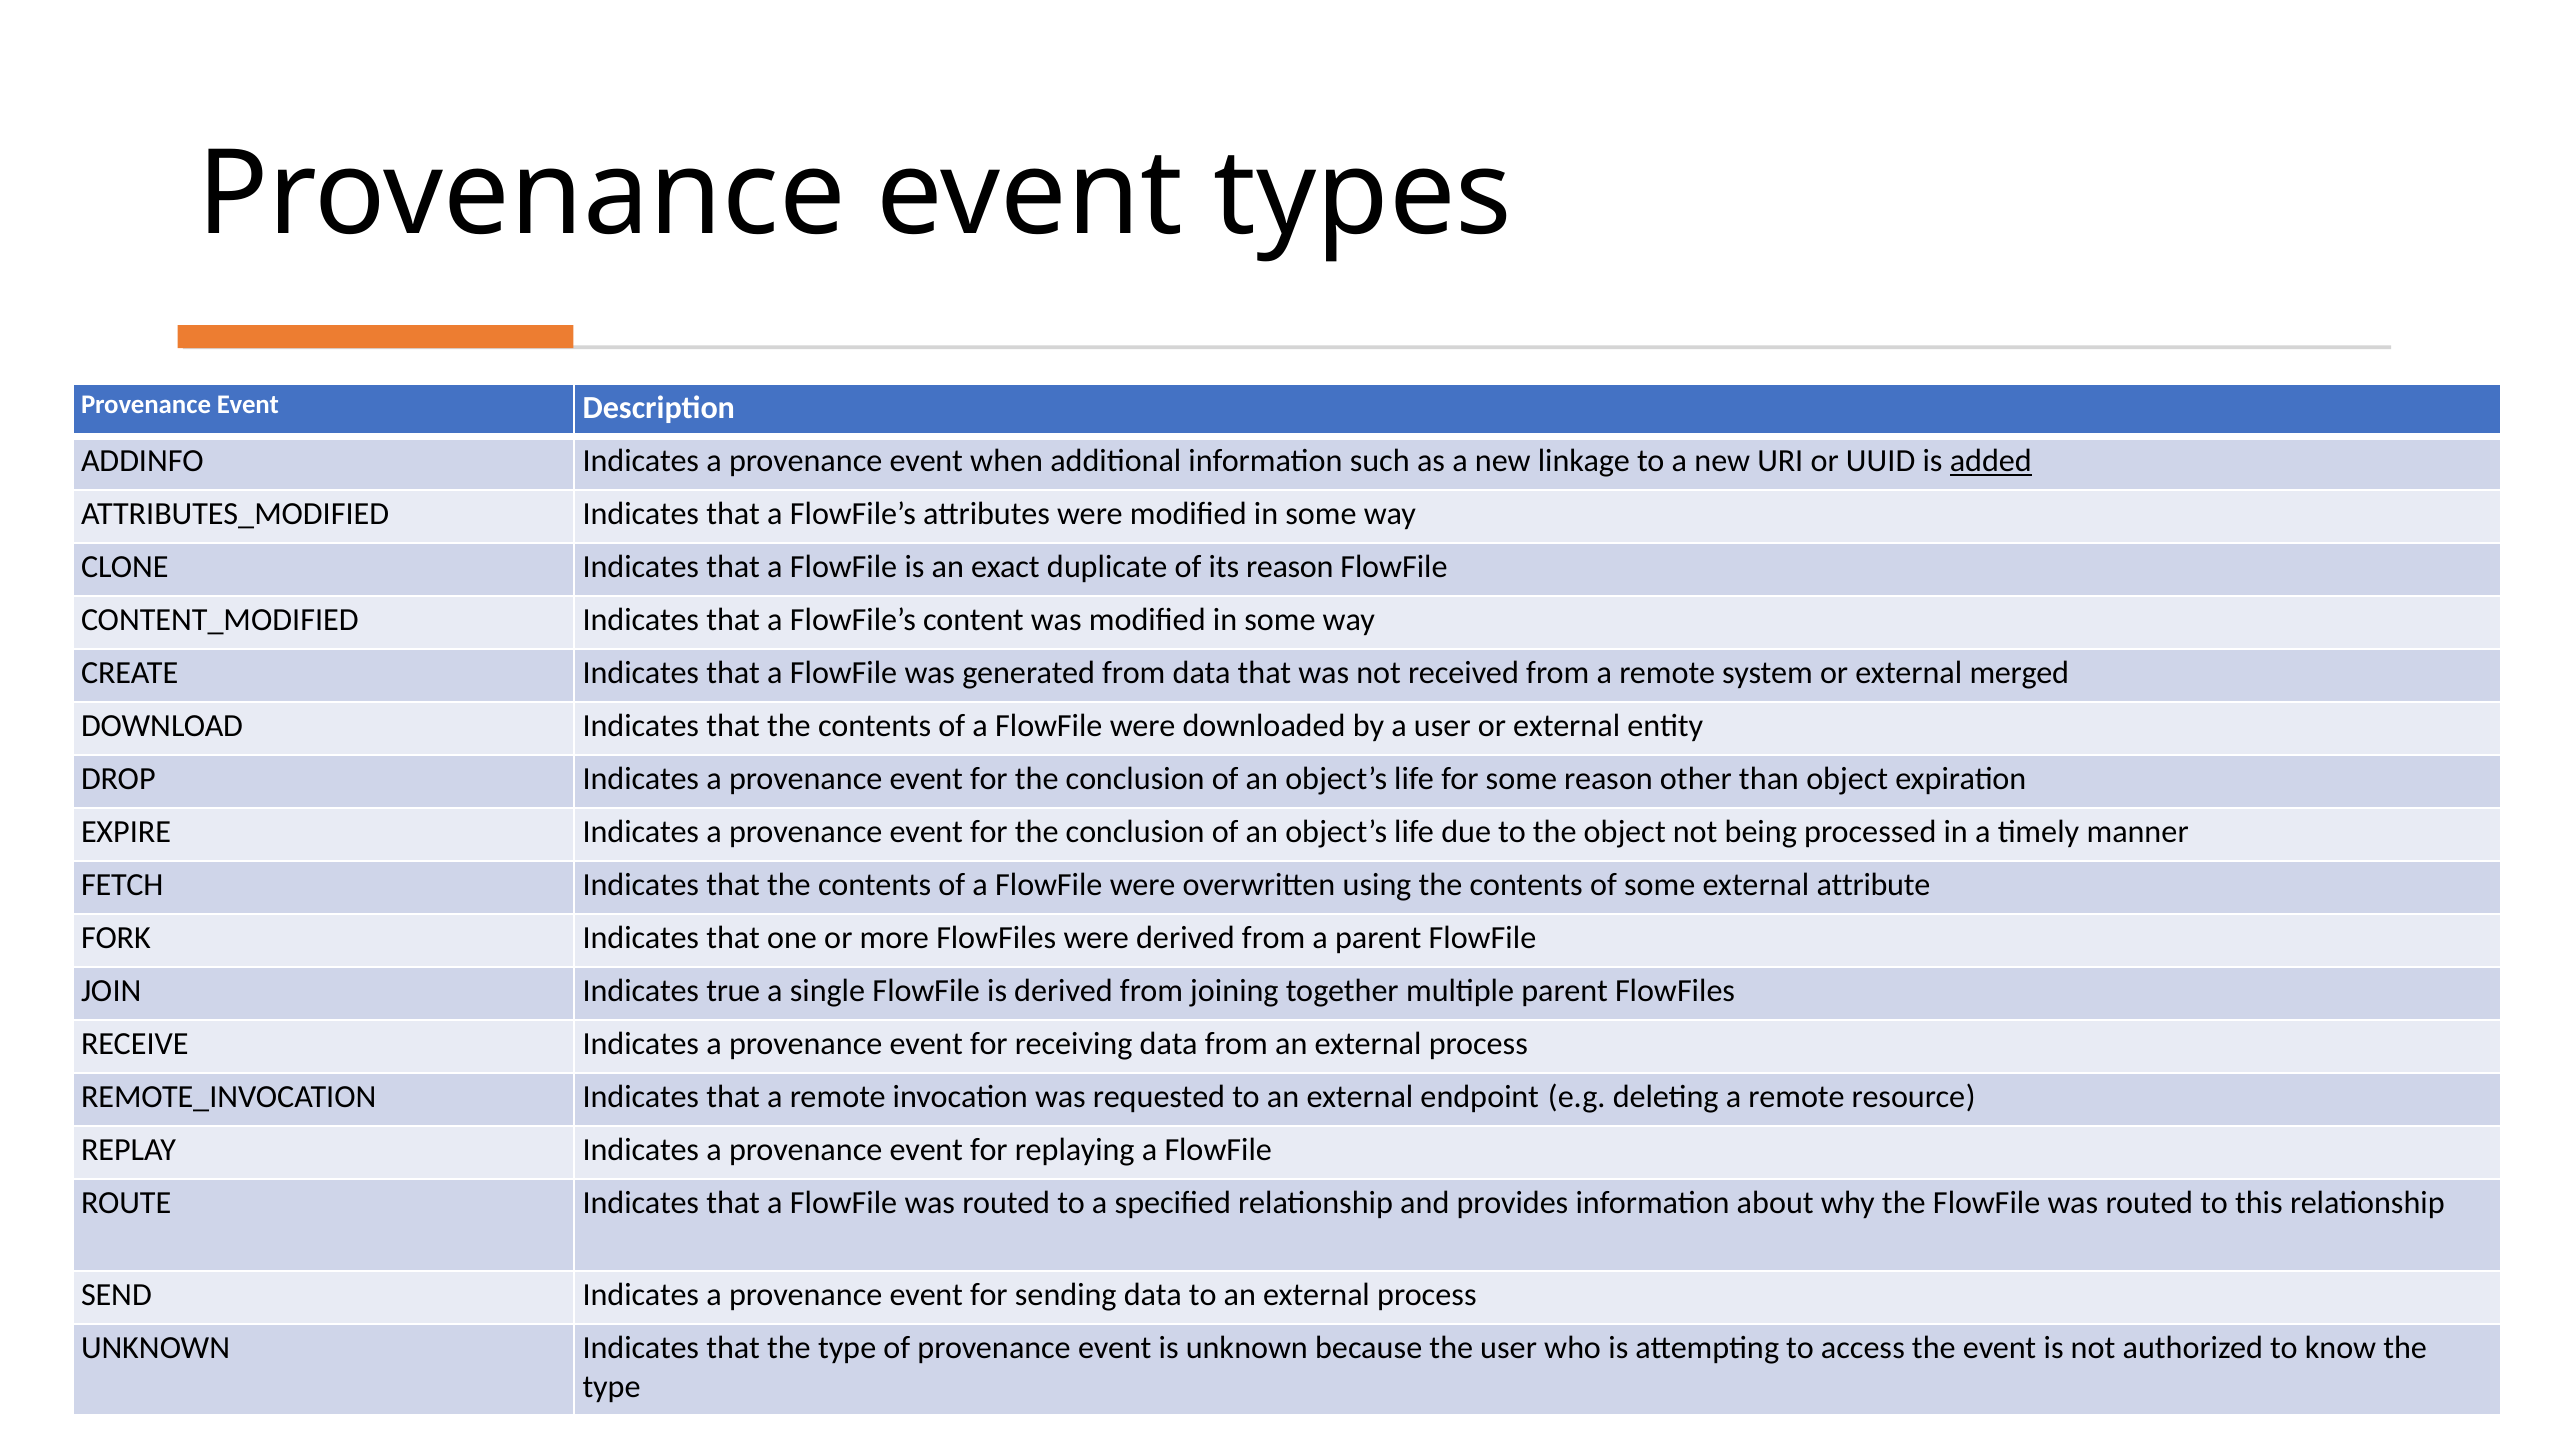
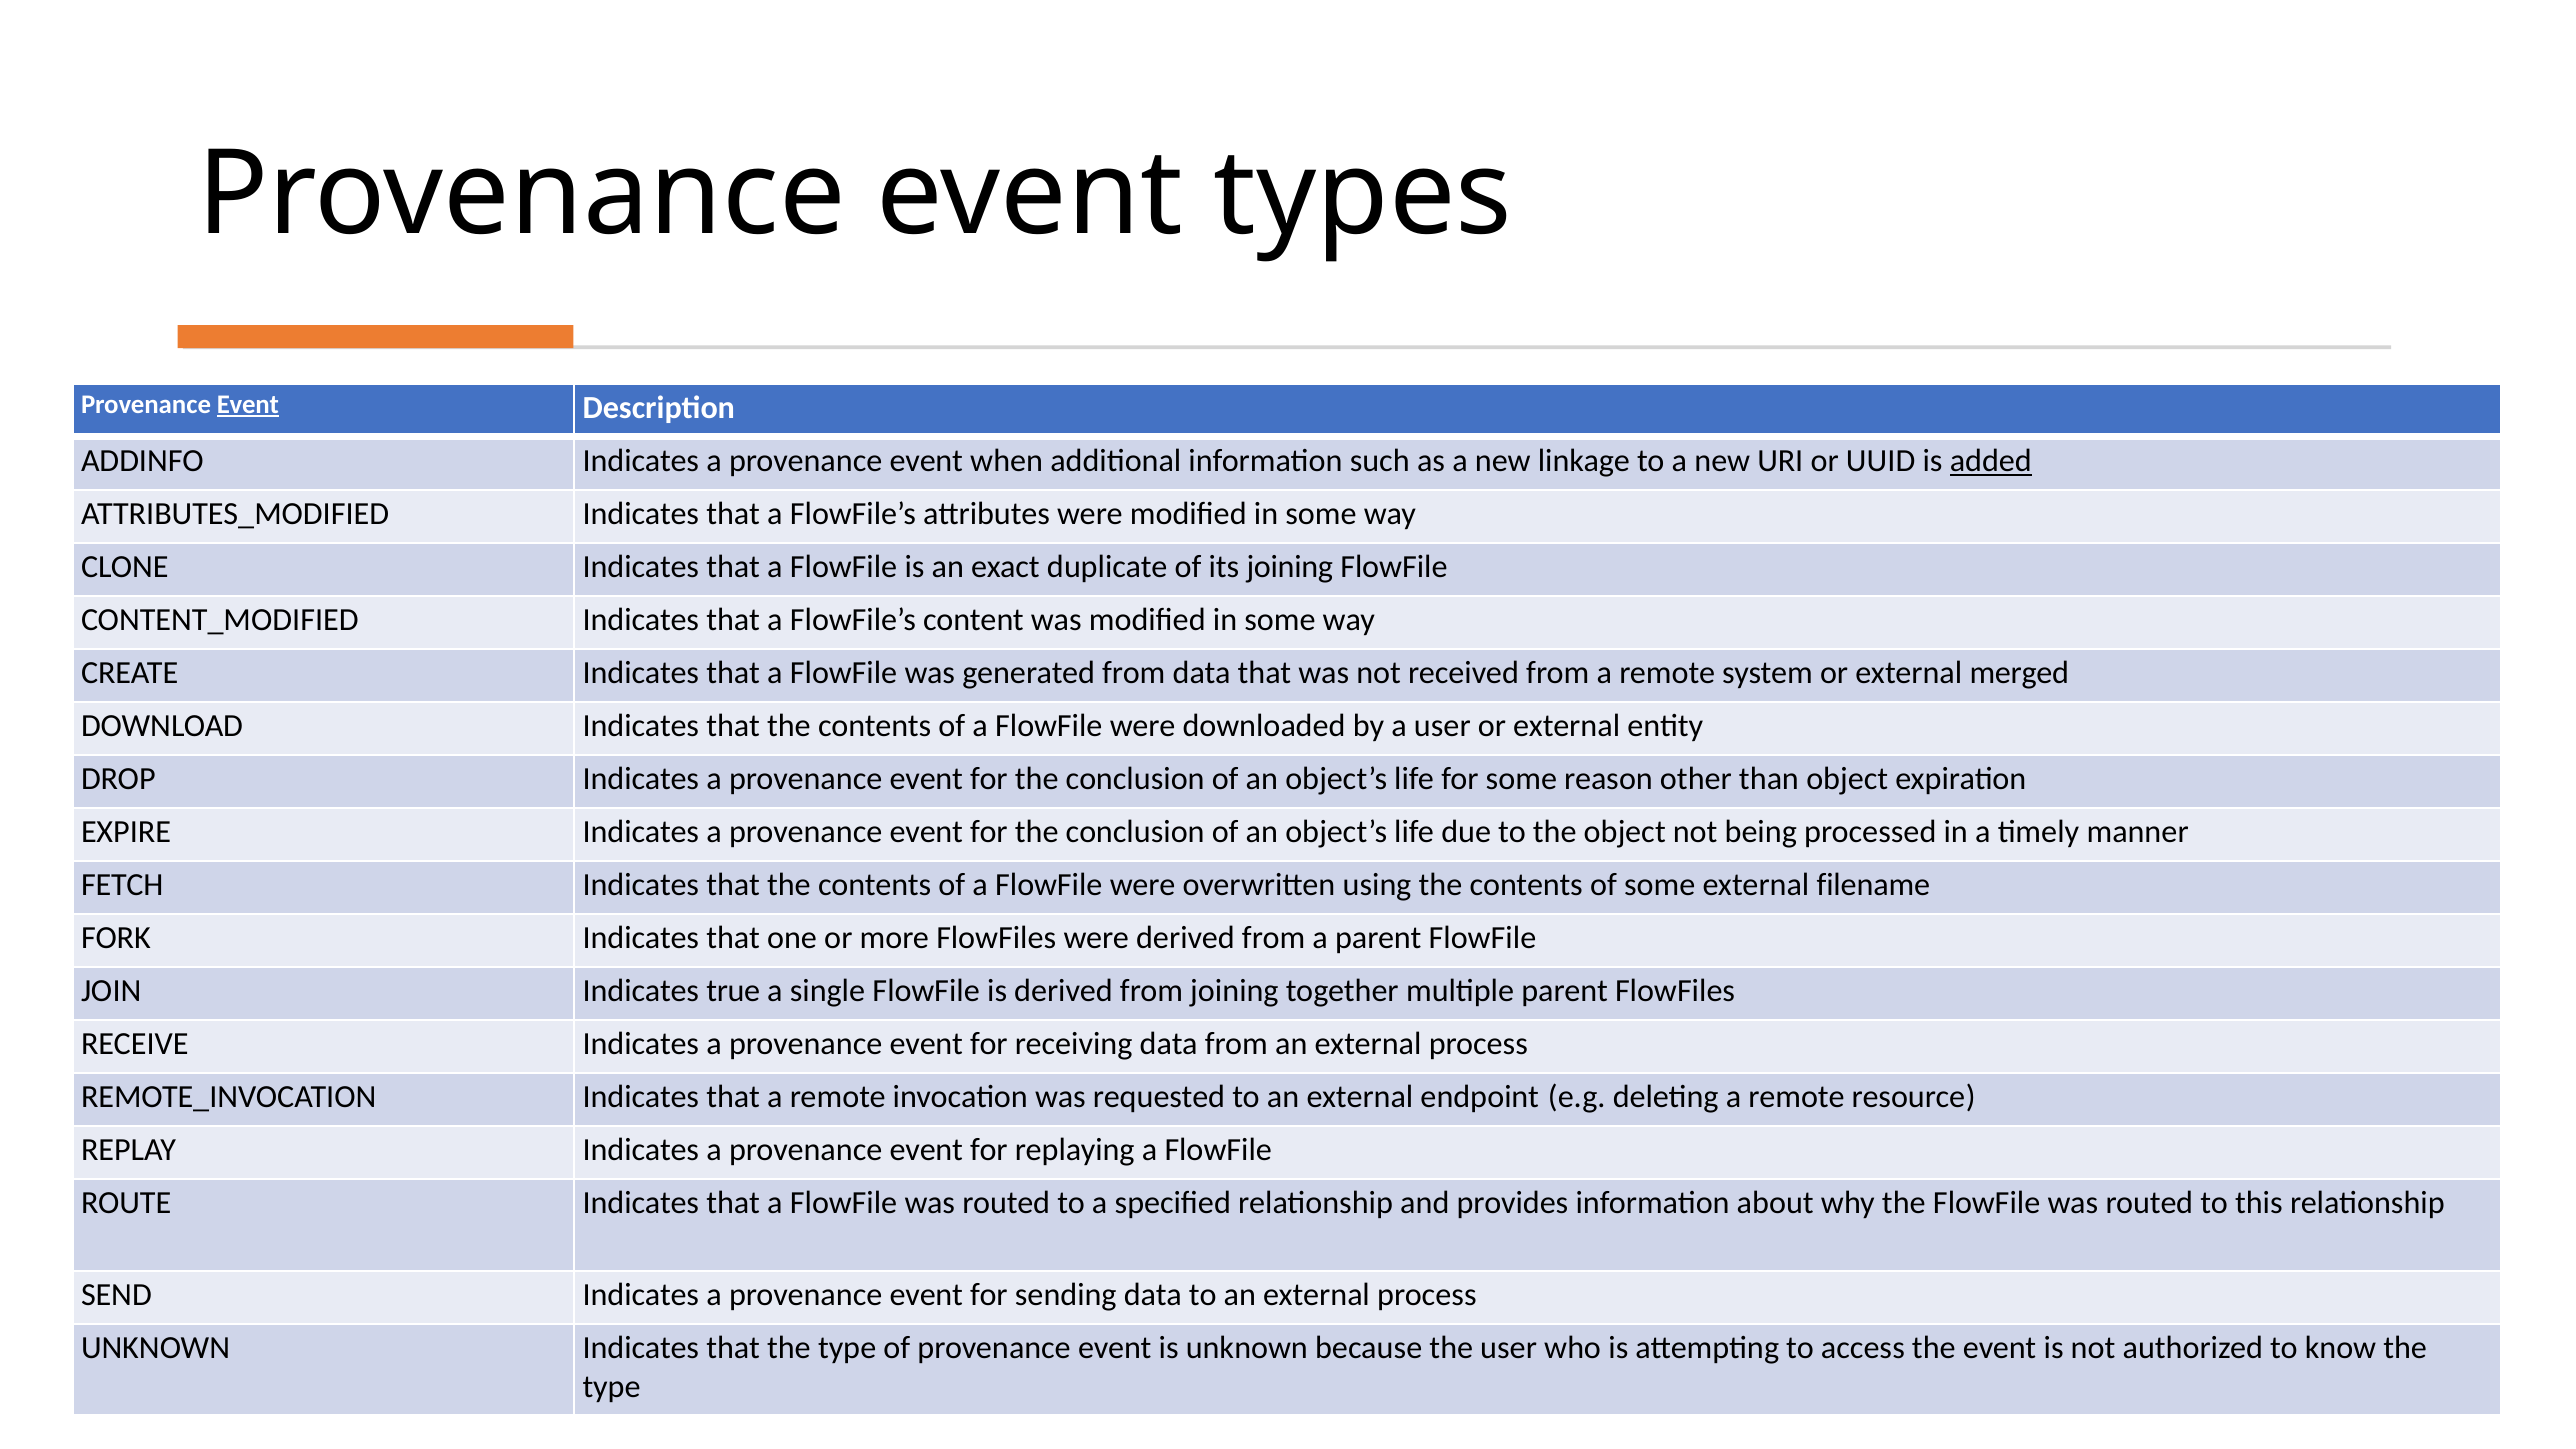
Event at (248, 404) underline: none -> present
its reason: reason -> joining
attribute: attribute -> filename
